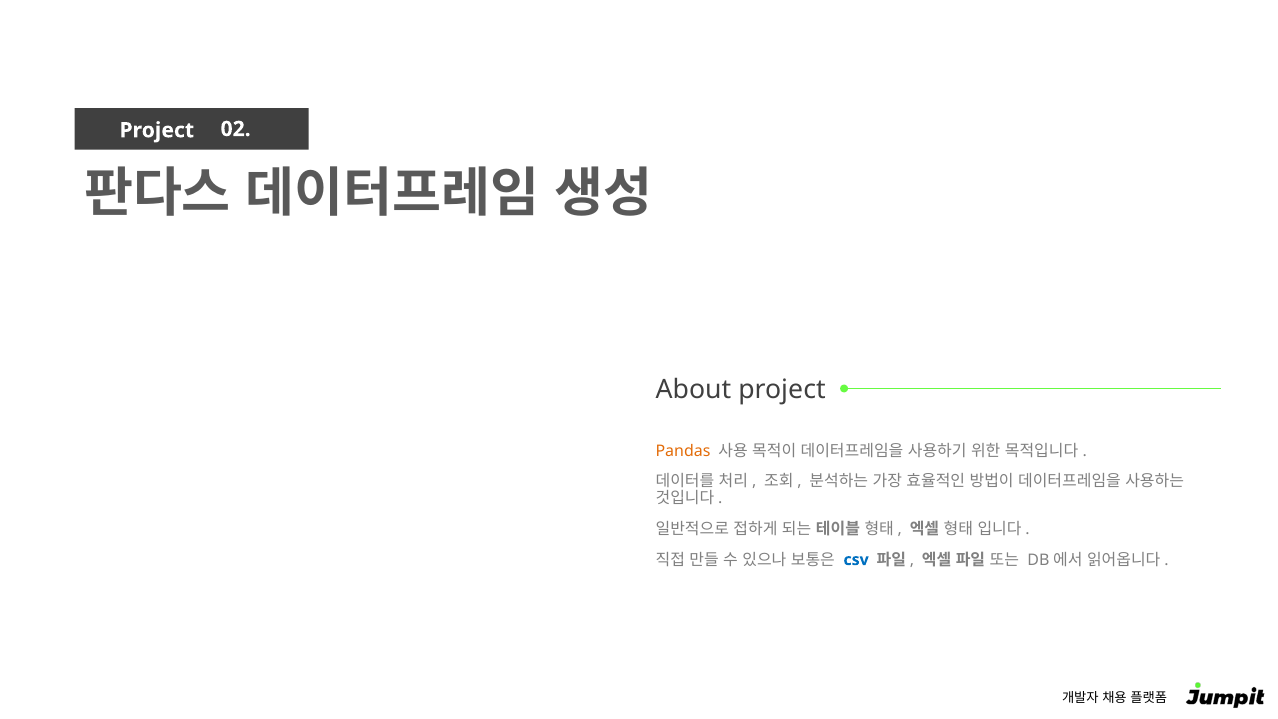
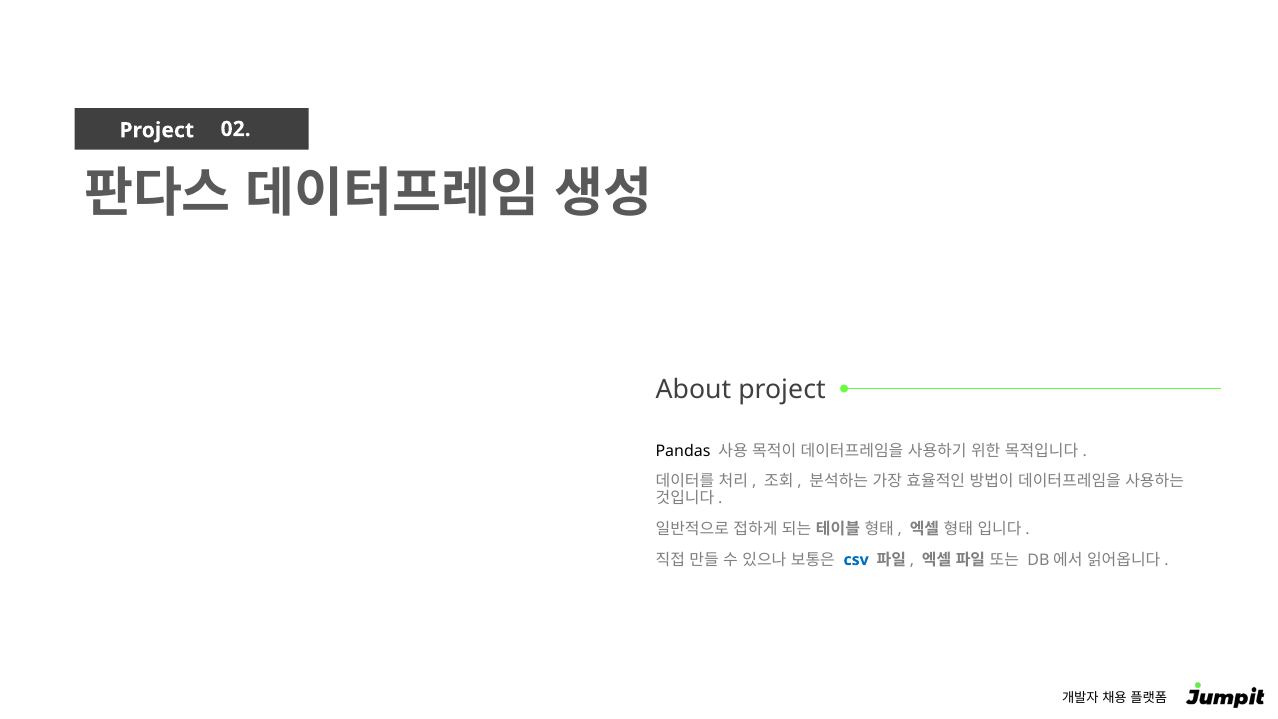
Pandas colour: orange -> black
